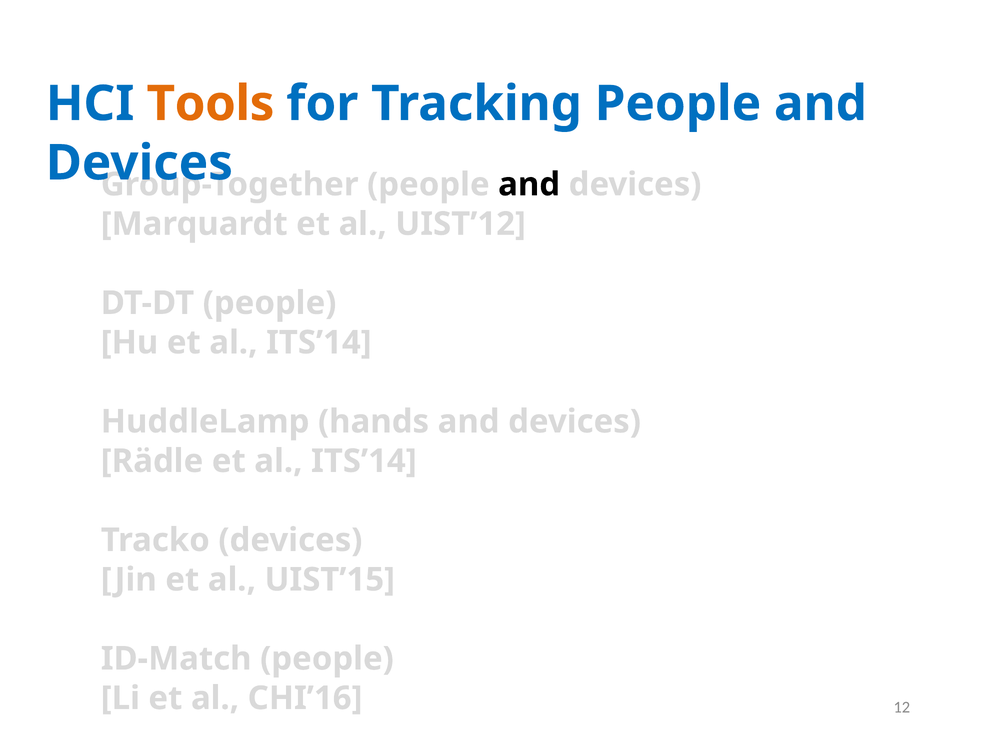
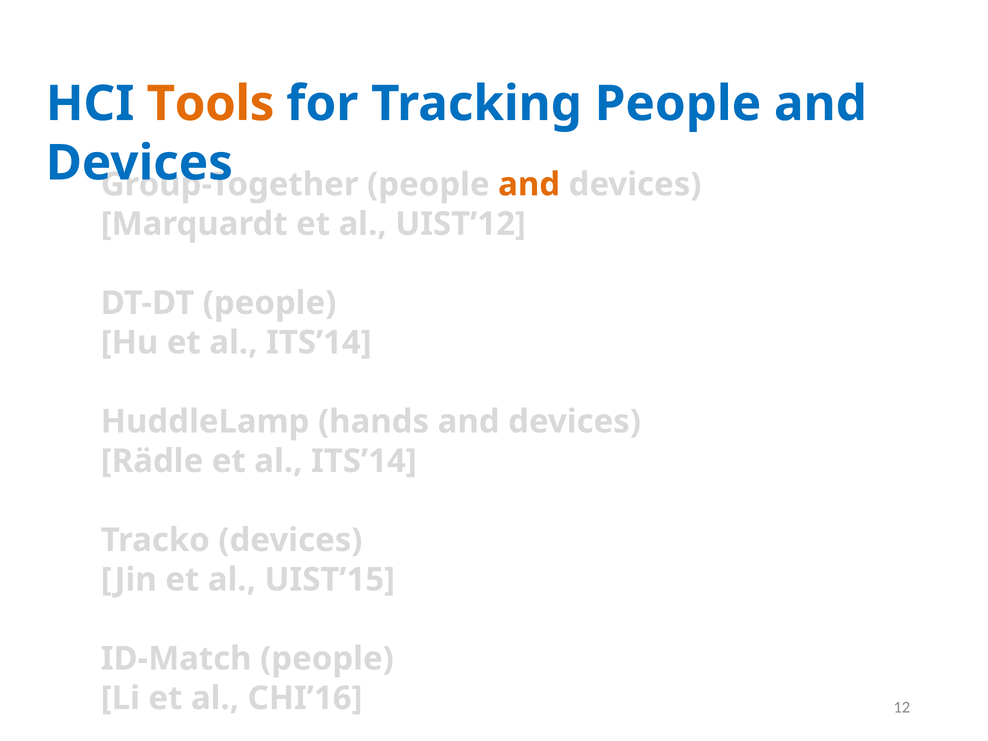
and at (529, 184) colour: black -> orange
